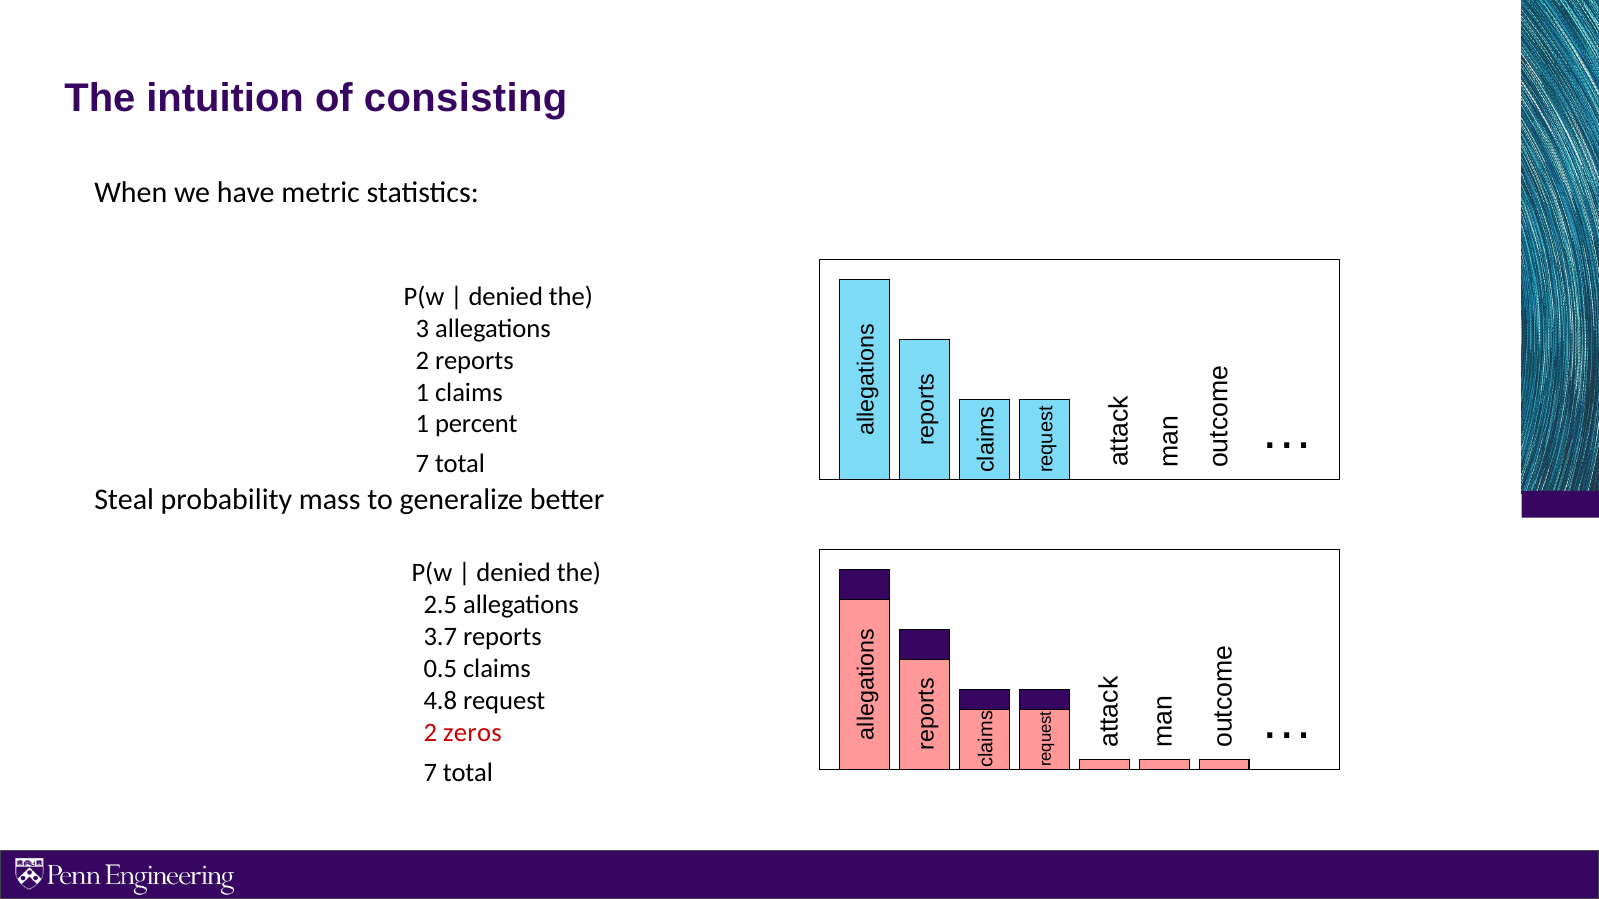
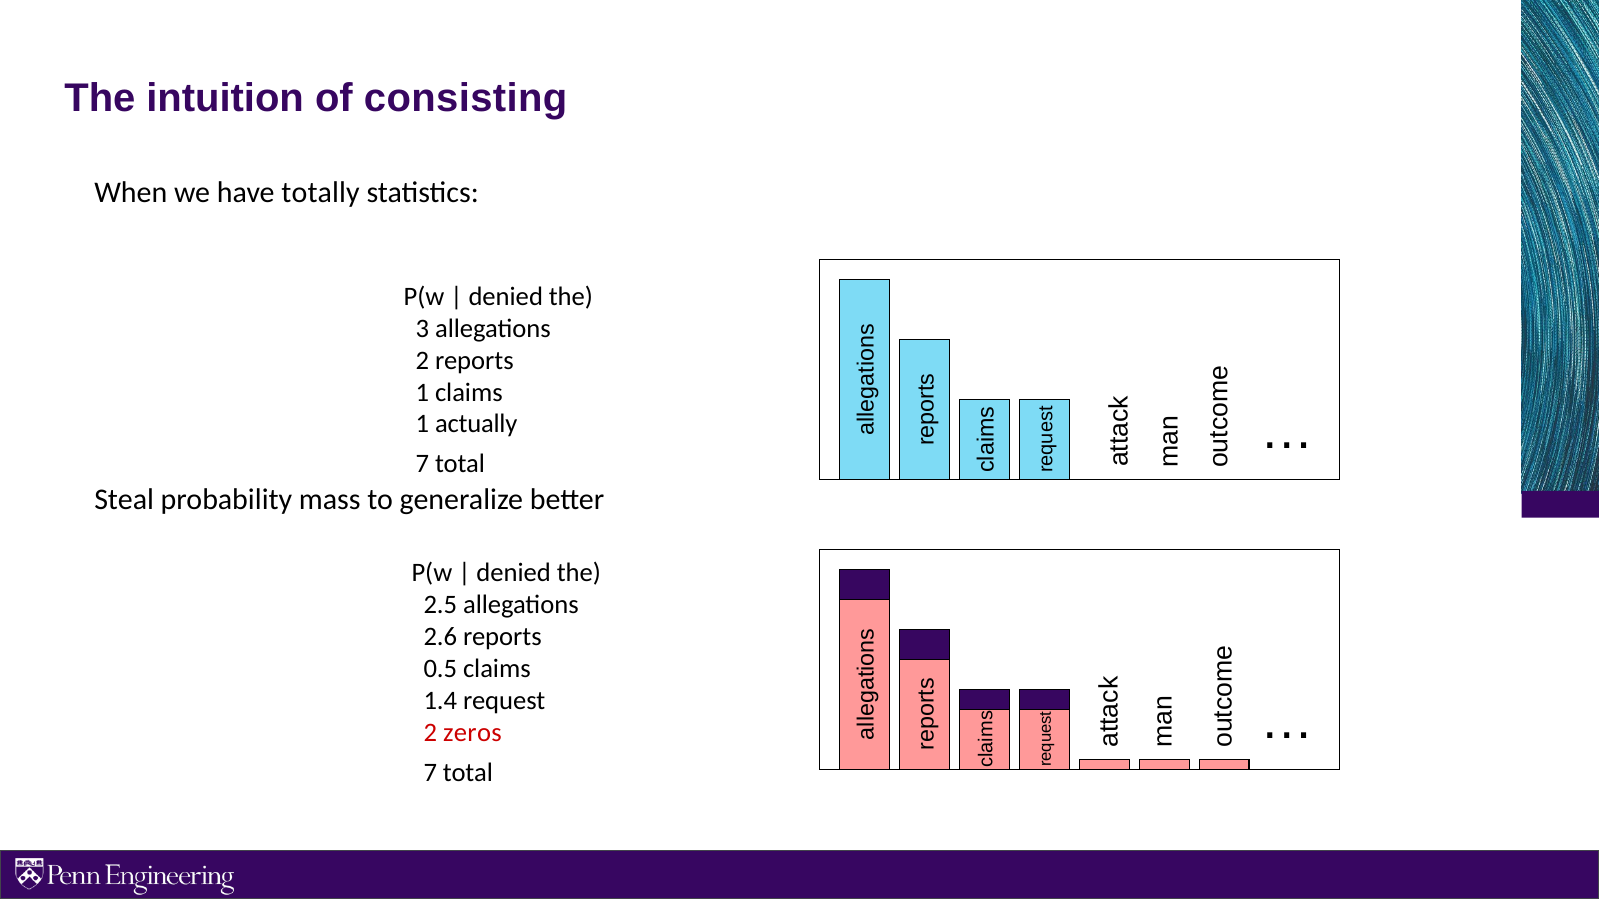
metric: metric -> totally
percent: percent -> actually
3.7: 3.7 -> 2.6
4.8: 4.8 -> 1.4
